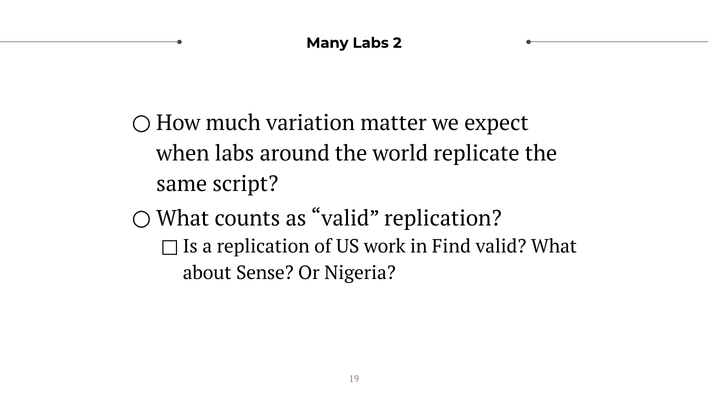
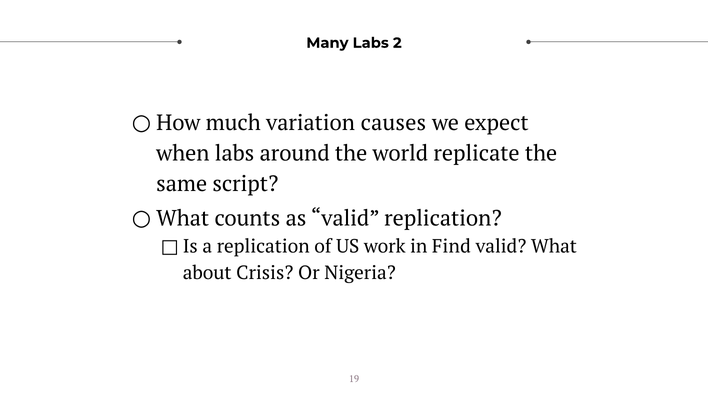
matter: matter -> causes
Sense: Sense -> Crisis
